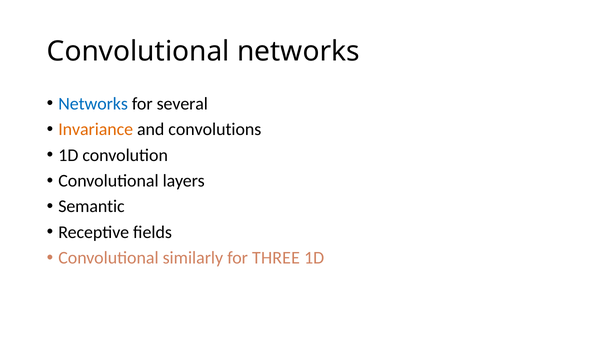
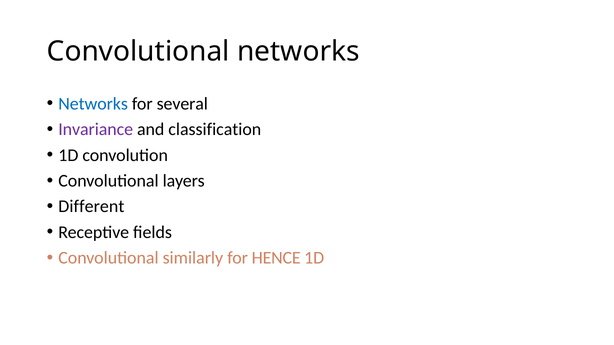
Invariance colour: orange -> purple
convolutions: convolutions -> classification
Semantic: Semantic -> Different
THREE: THREE -> HENCE
